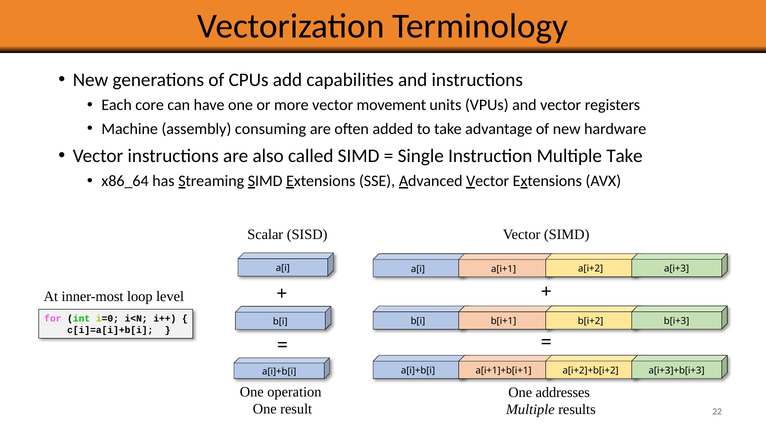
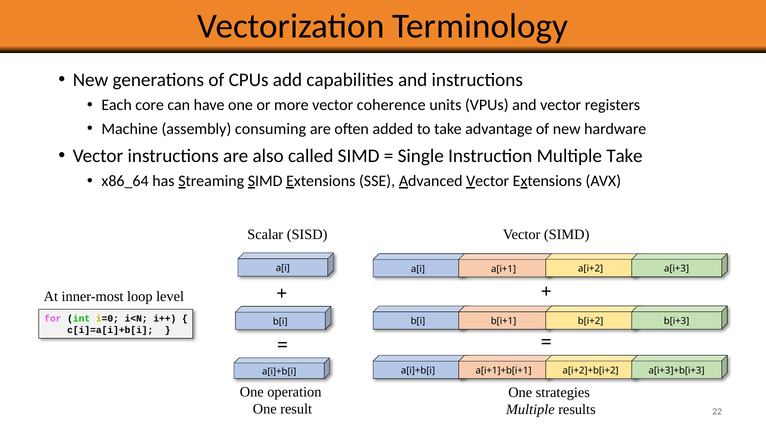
movement: movement -> coherence
addresses: addresses -> strategies
